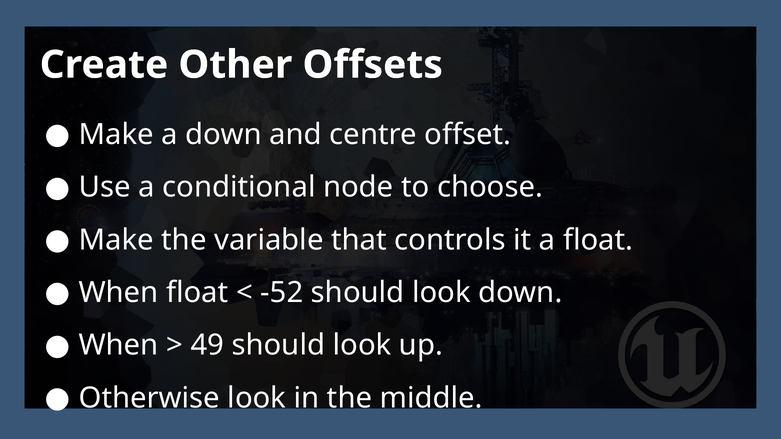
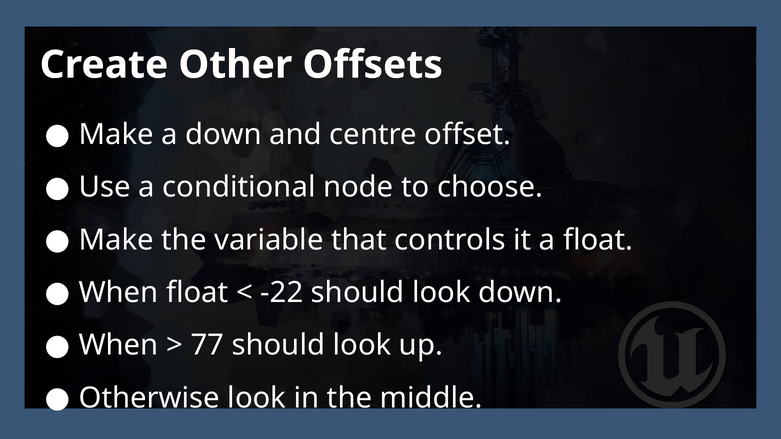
-52: -52 -> -22
49: 49 -> 77
